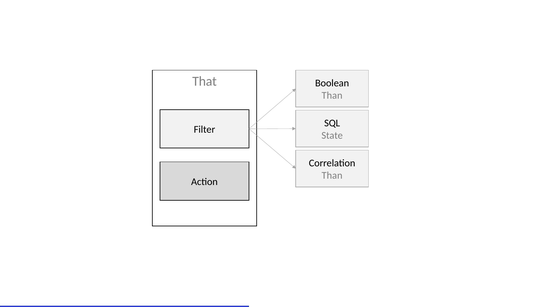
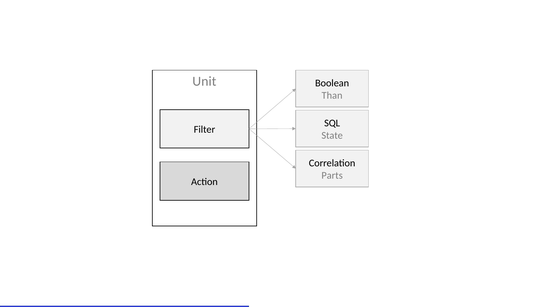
That: That -> Unit
Than at (332, 175): Than -> Parts
